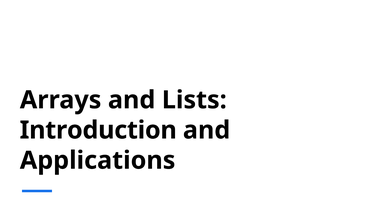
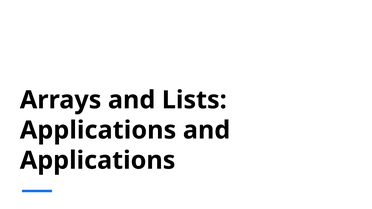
Introduction at (98, 130): Introduction -> Applications
